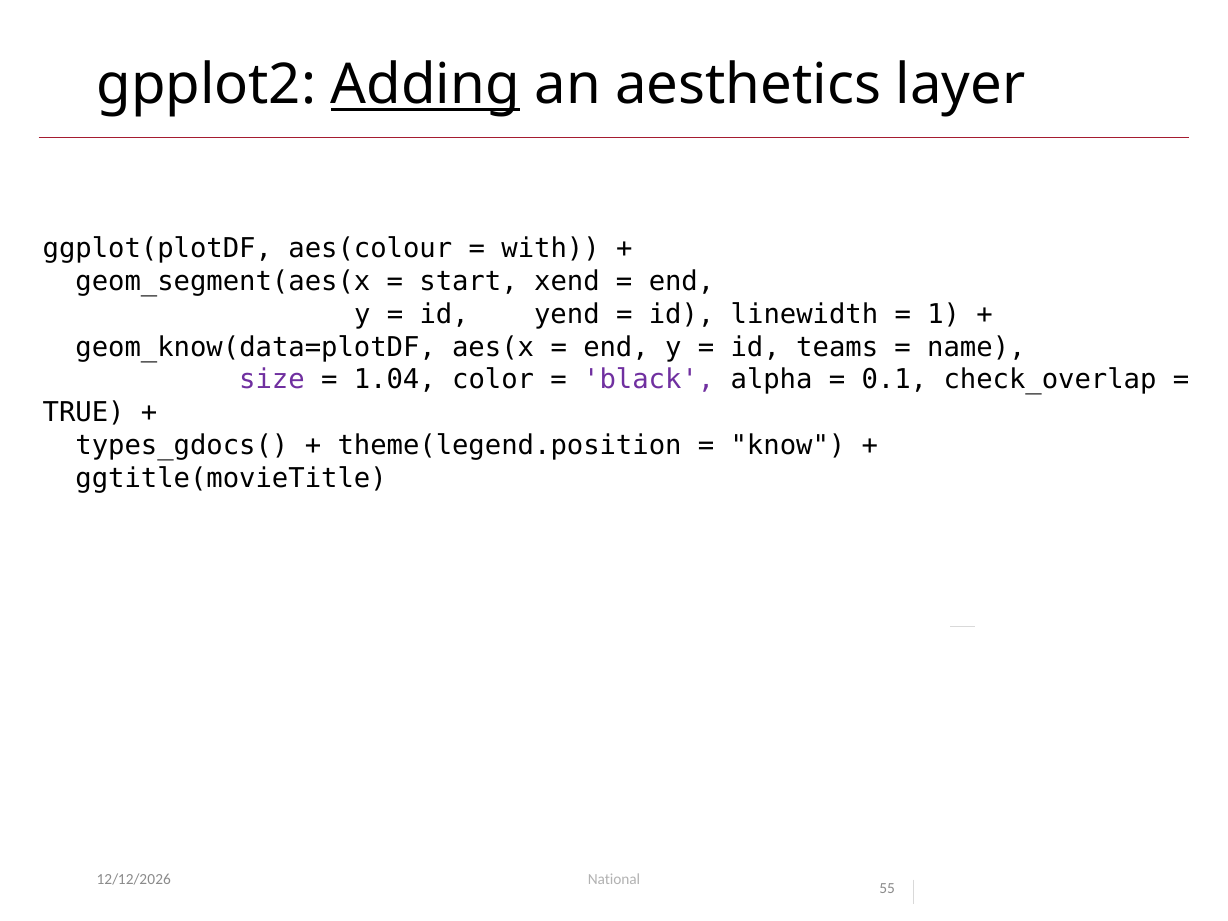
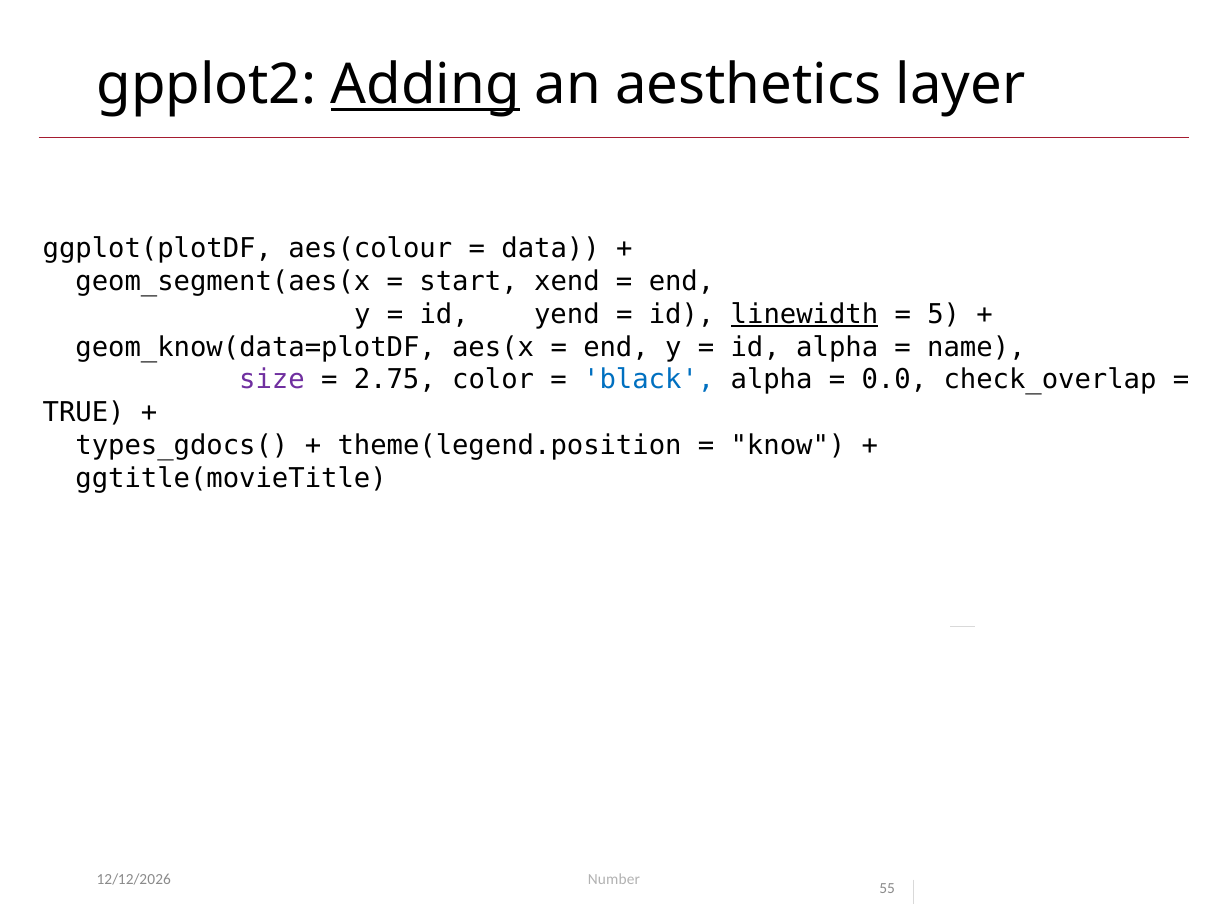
with: with -> data
linewidth underline: none -> present
1: 1 -> 5
id teams: teams -> alpha
1.04: 1.04 -> 2.75
black colour: purple -> blue
0.1: 0.1 -> 0.0
National: National -> Number
